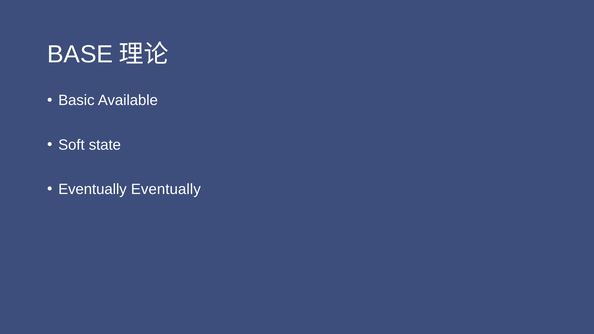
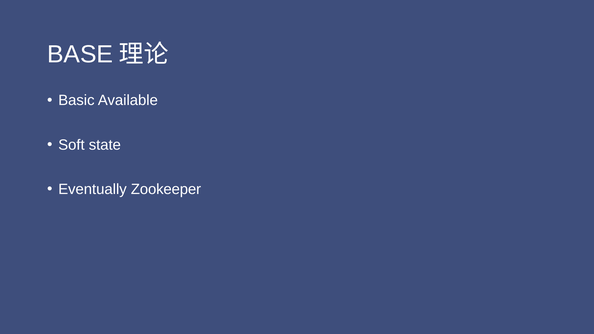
Eventually Eventually: Eventually -> Zookeeper
